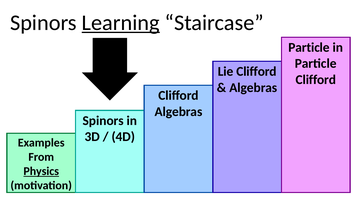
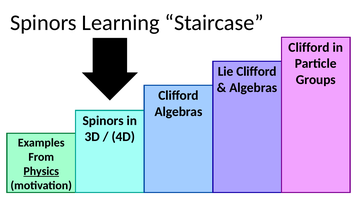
Learning underline: present -> none
Particle at (309, 47): Particle -> Clifford
Clifford at (316, 80): Clifford -> Groups
